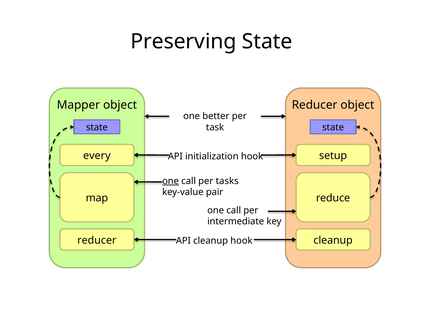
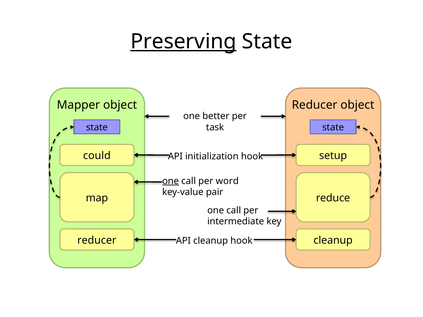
Preserving underline: none -> present
every: every -> could
tasks: tasks -> word
